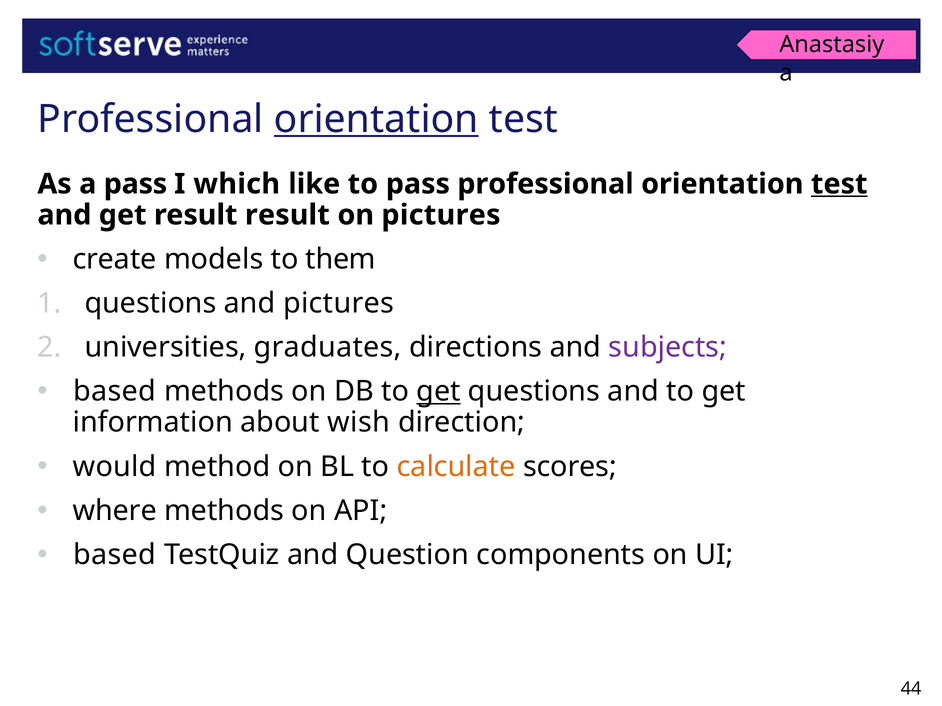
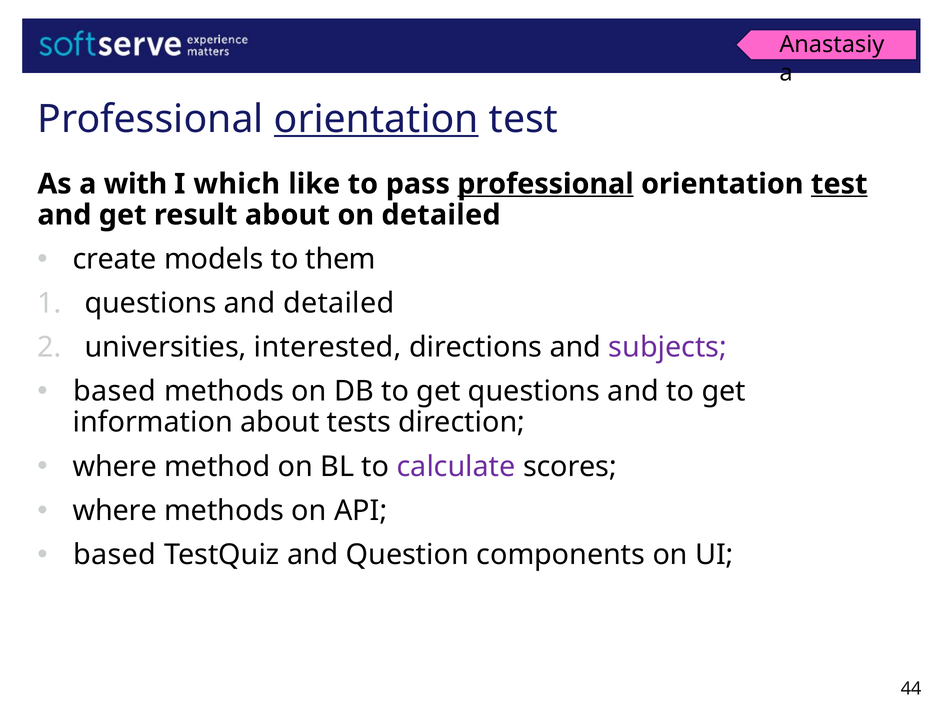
a pass: pass -> with
professional at (546, 184) underline: none -> present
result result: result -> about
on pictures: pictures -> detailed
and pictures: pictures -> detailed
graduates: graduates -> interested
get at (438, 392) underline: present -> none
wish: wish -> tests
would at (115, 467): would -> where
calculate colour: orange -> purple
